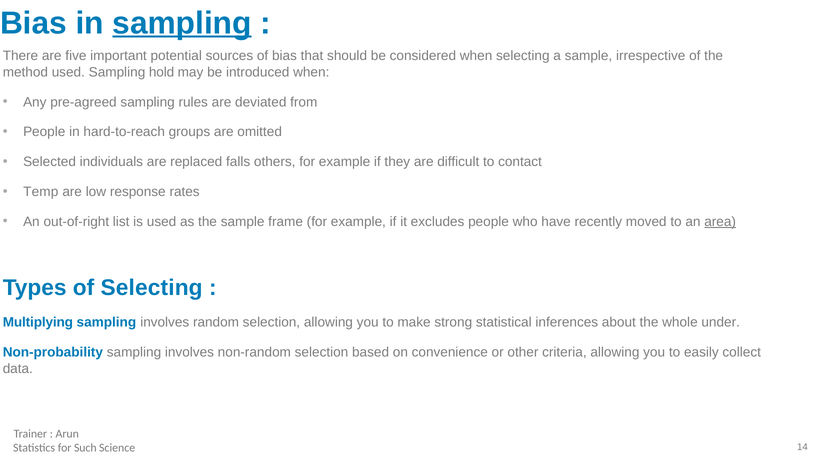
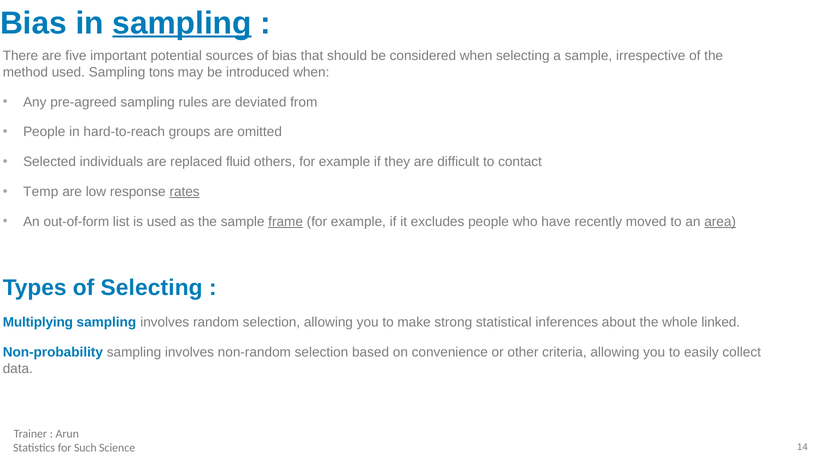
hold: hold -> tons
falls: falls -> fluid
rates underline: none -> present
out-of-right: out-of-right -> out-of-form
frame underline: none -> present
under: under -> linked
